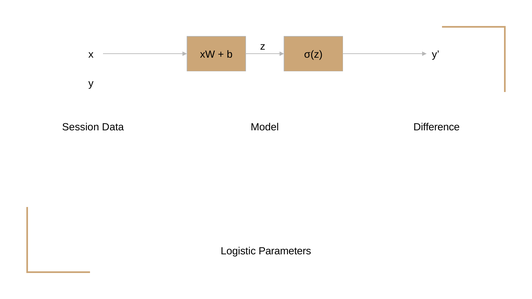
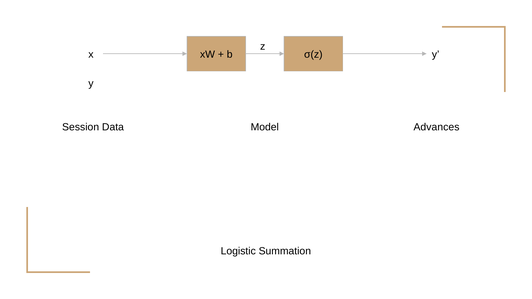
Difference: Difference -> Advances
Parameters: Parameters -> Summation
